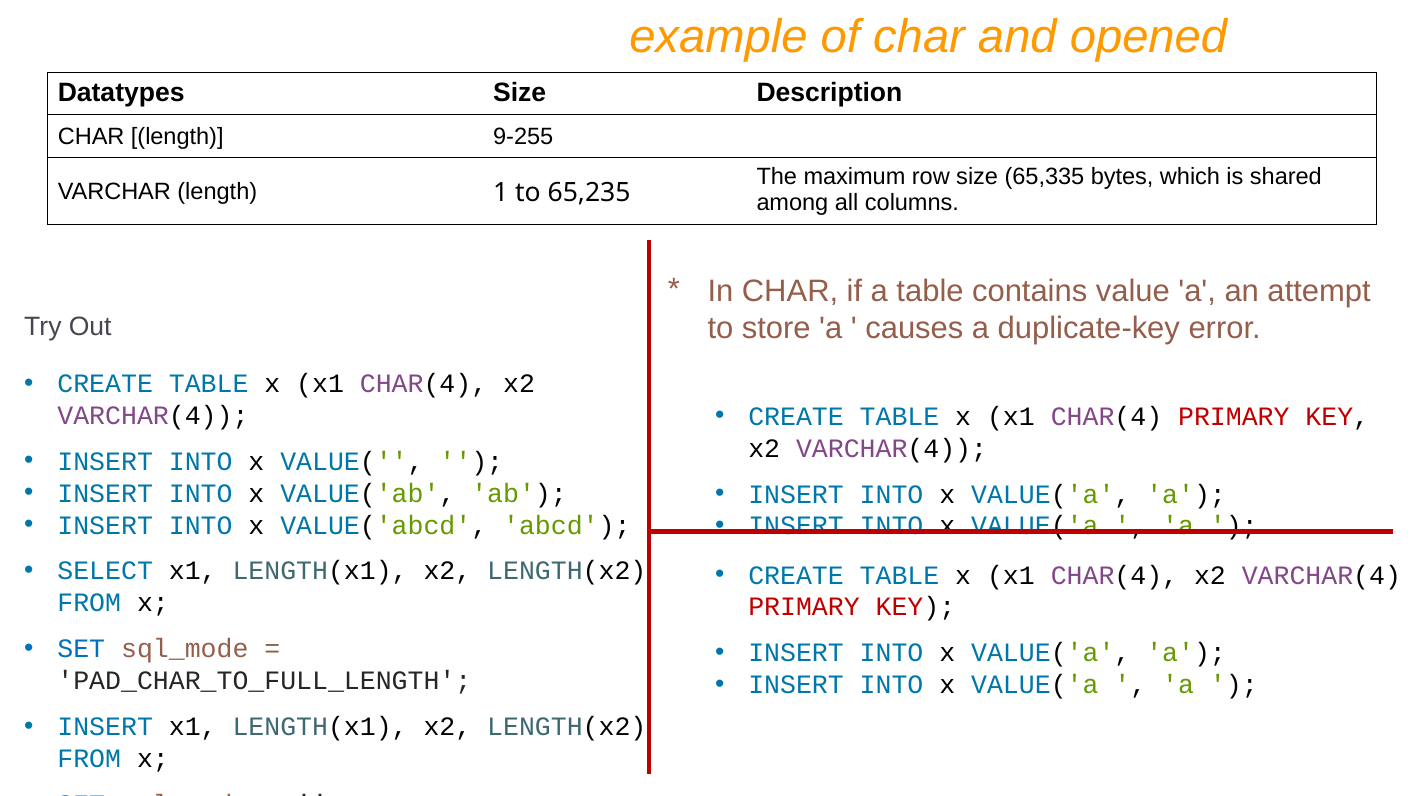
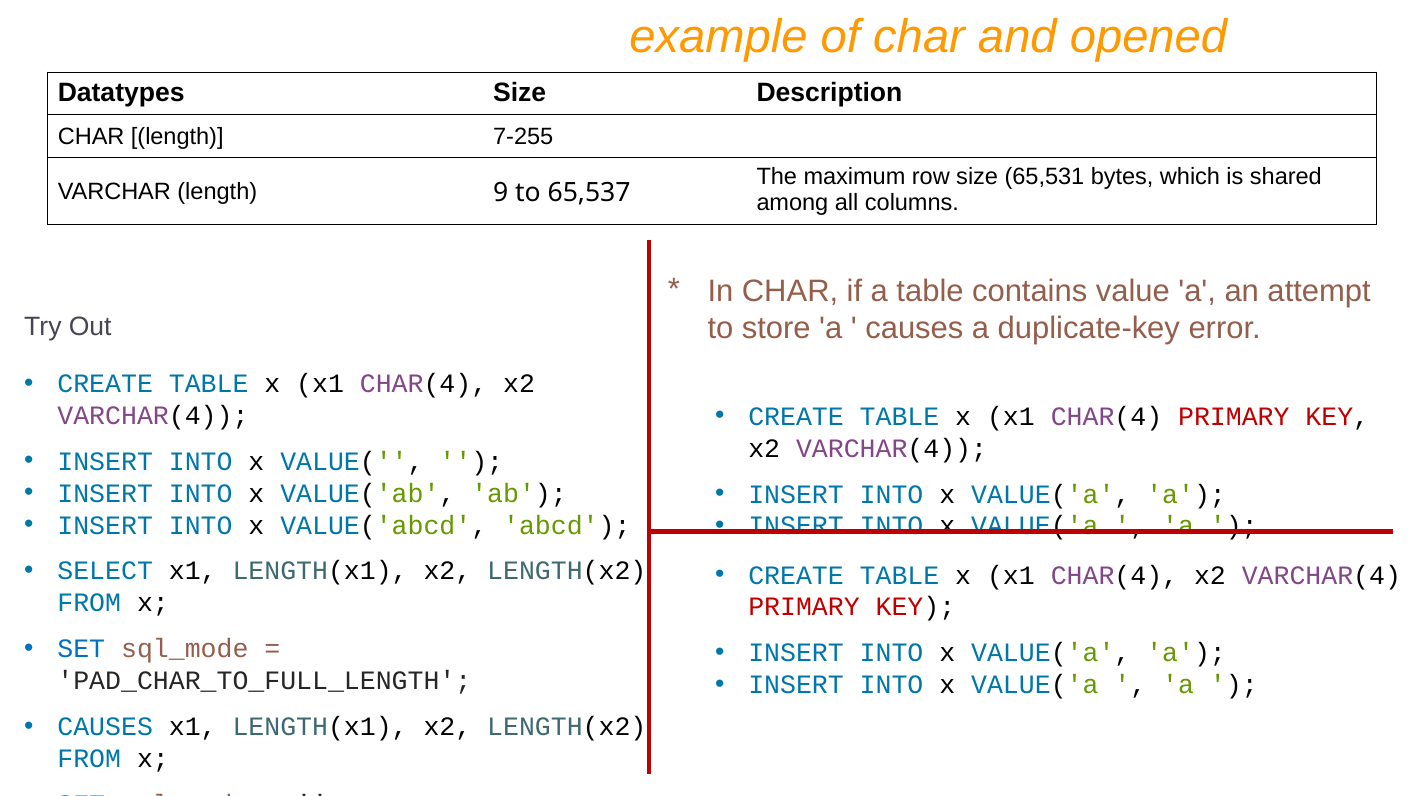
9-255: 9-255 -> 7-255
65,335: 65,335 -> 65,531
1: 1 -> 9
65,235: 65,235 -> 65,537
INSERT at (105, 727): INSERT -> CAUSES
